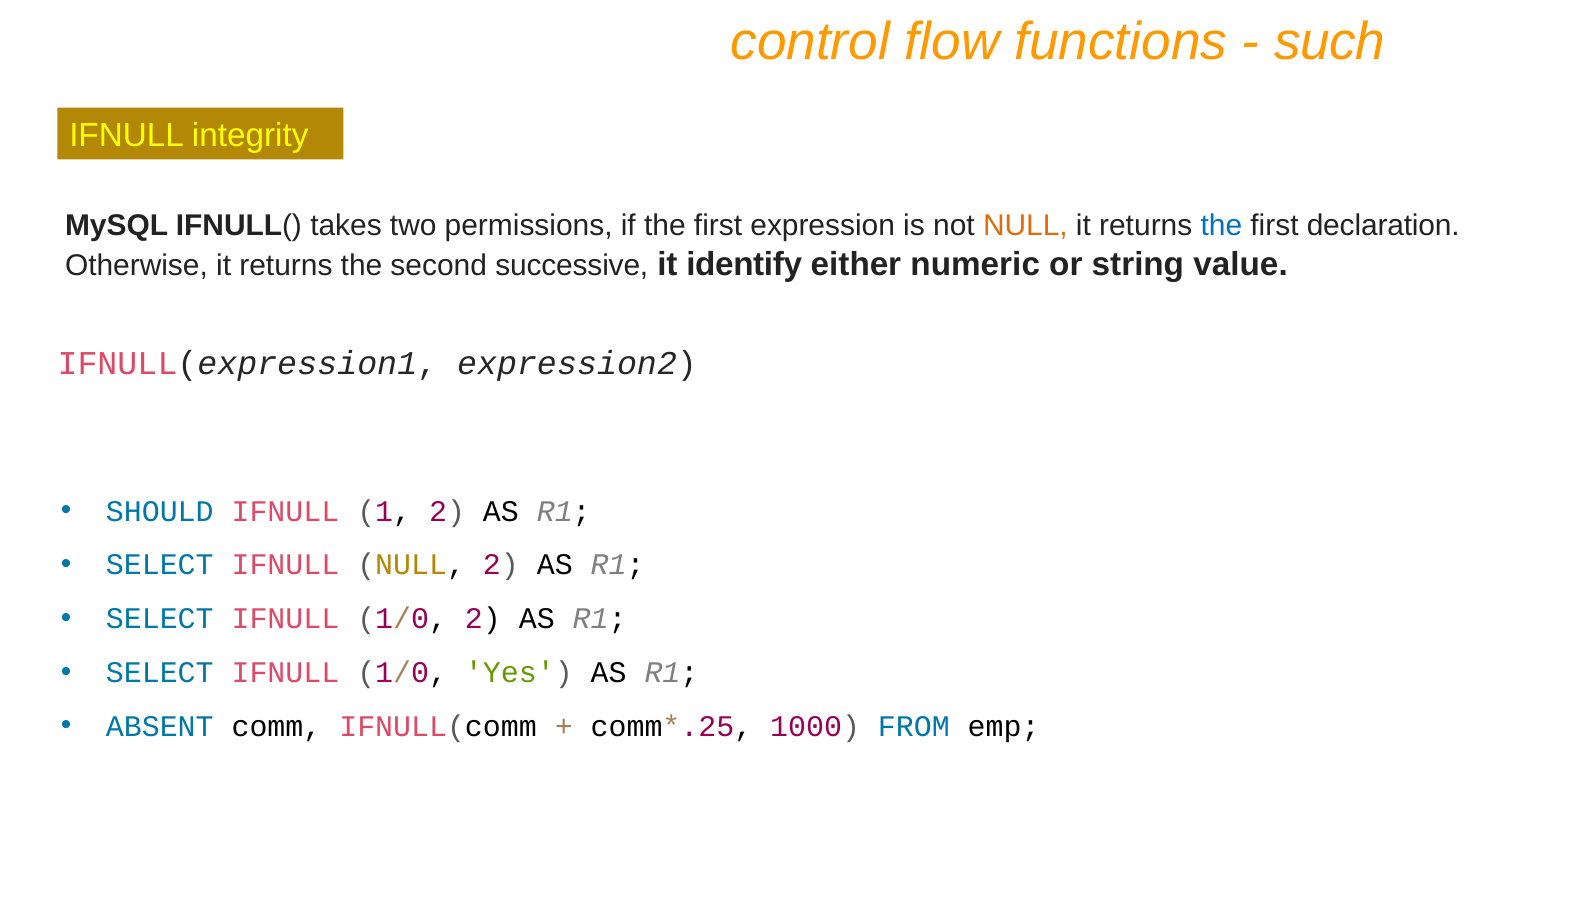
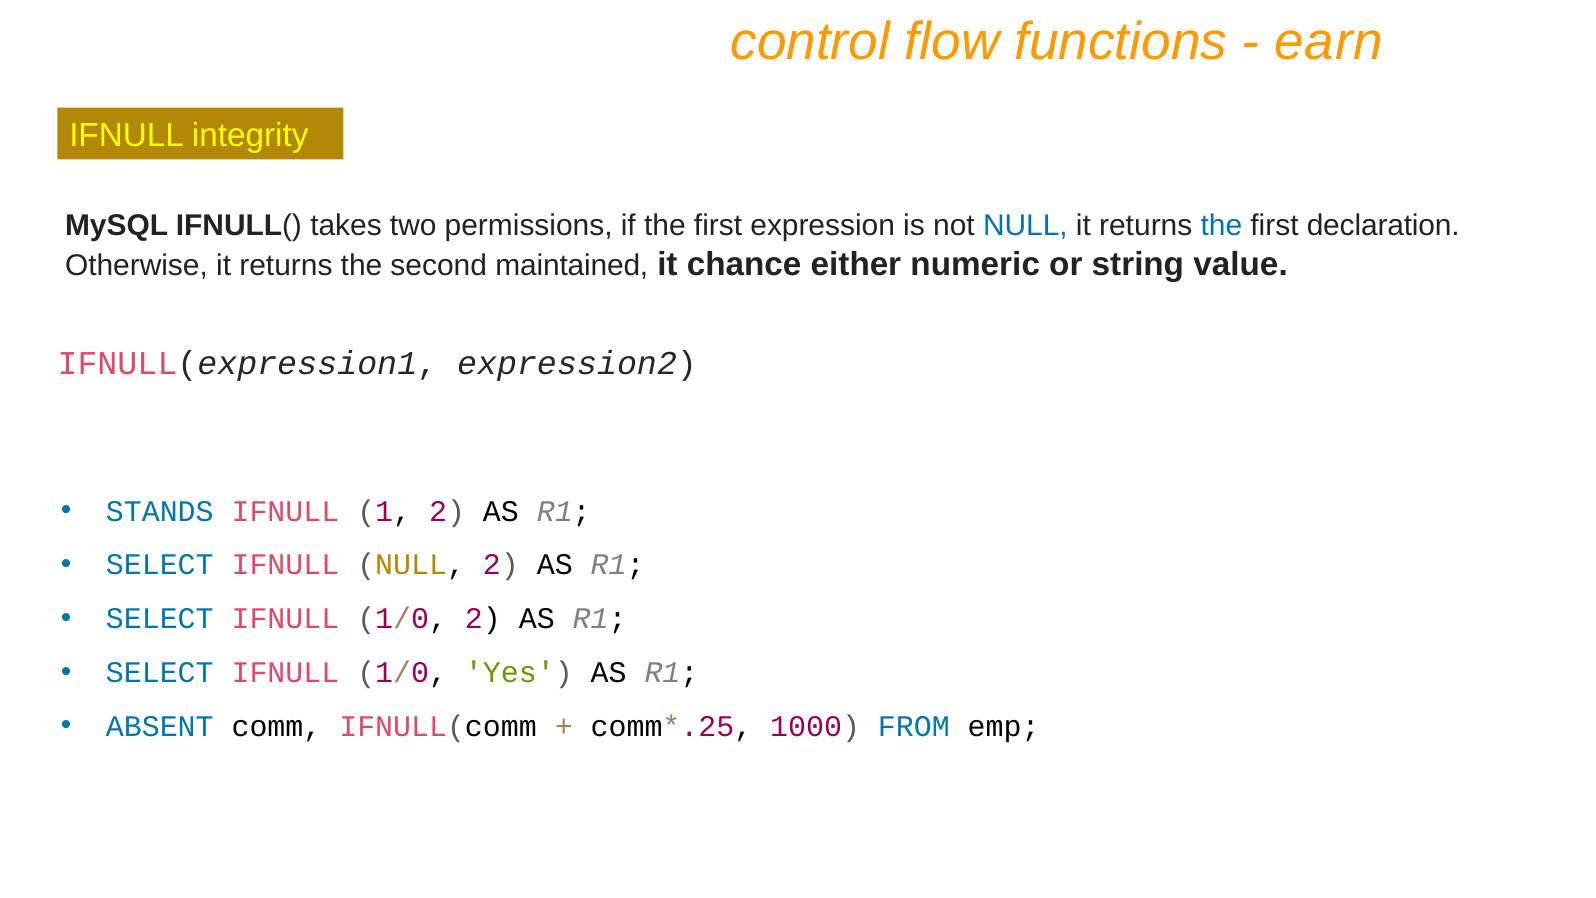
such: such -> earn
NULL at (1025, 226) colour: orange -> blue
successive: successive -> maintained
identify: identify -> chance
SHOULD: SHOULD -> STANDS
